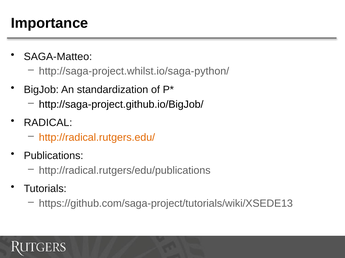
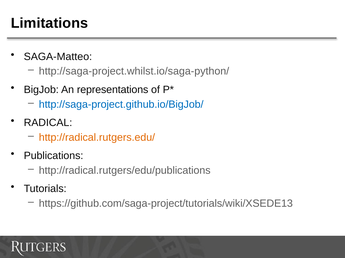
Importance: Importance -> Limitations
standardization: standardization -> representations
http://saga-project.github.io/BigJob/ colour: black -> blue
